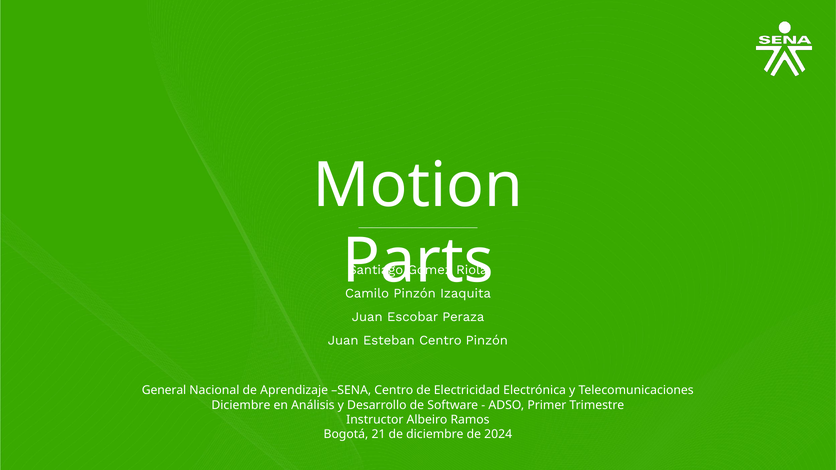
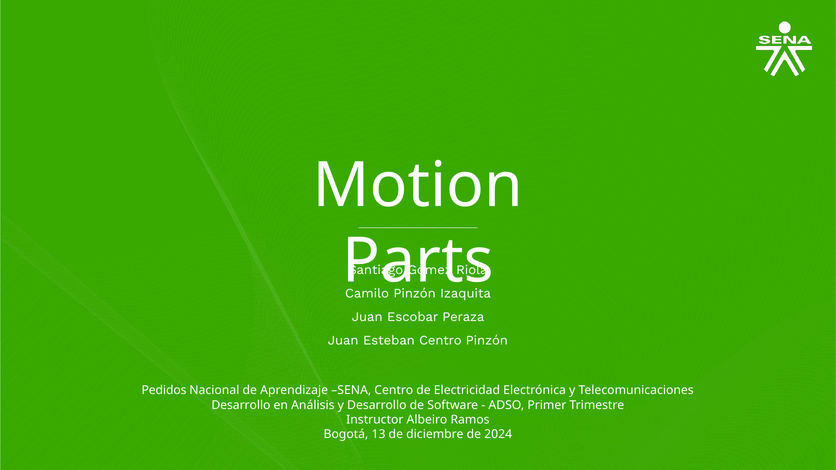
General: General -> Pedidos
Diciembre at (241, 405): Diciembre -> Desarrollo
21: 21 -> 13
